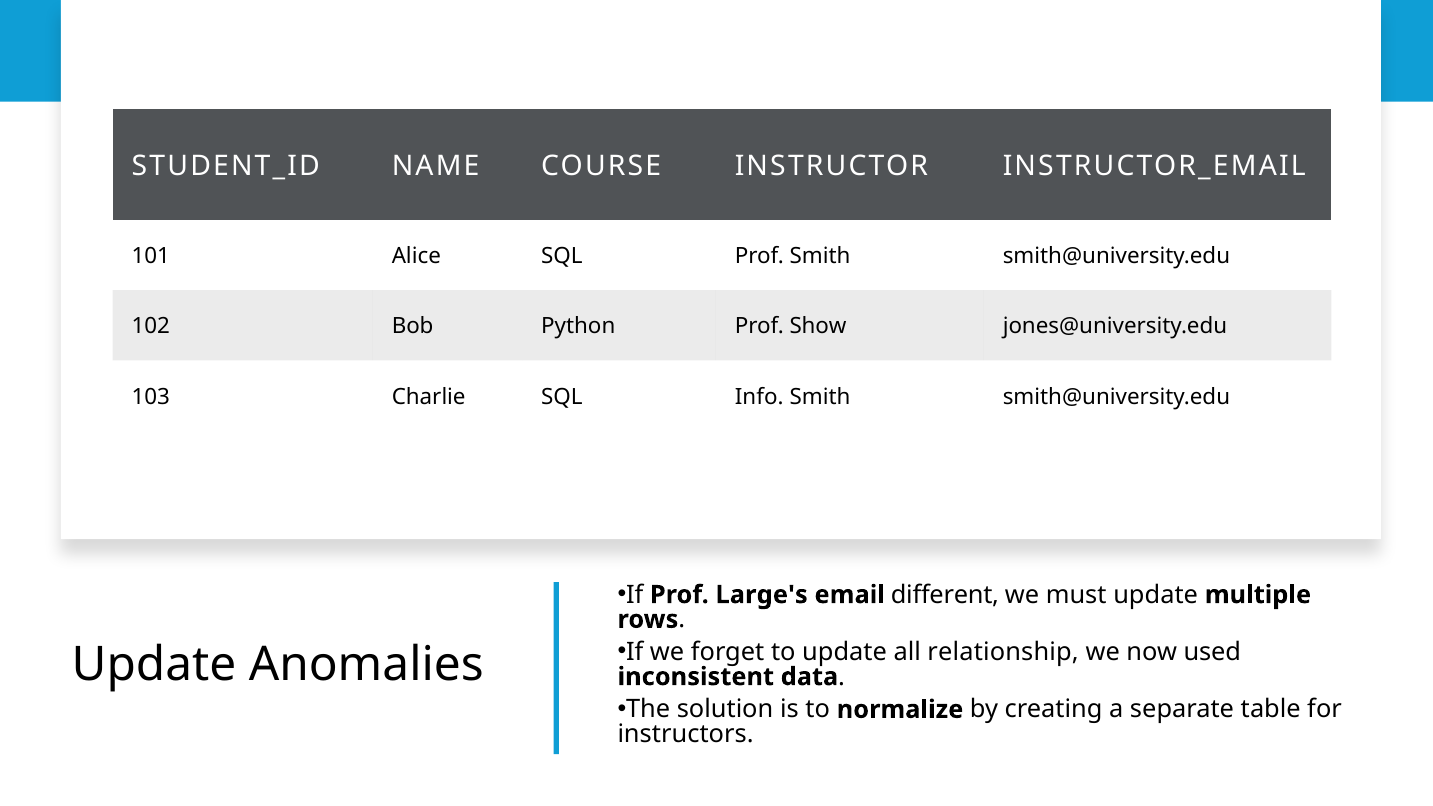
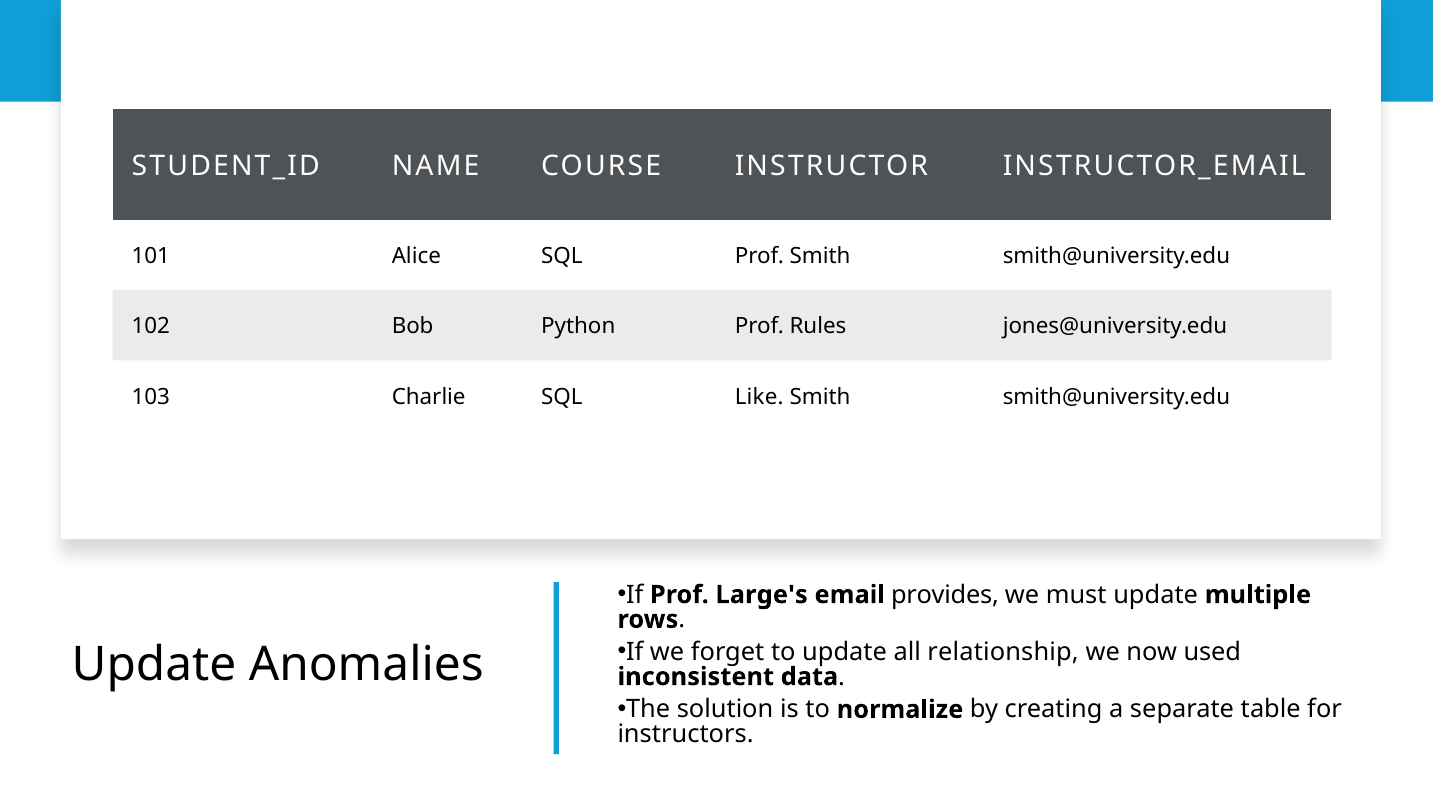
Show: Show -> Rules
Info: Info -> Like
different: different -> provides
